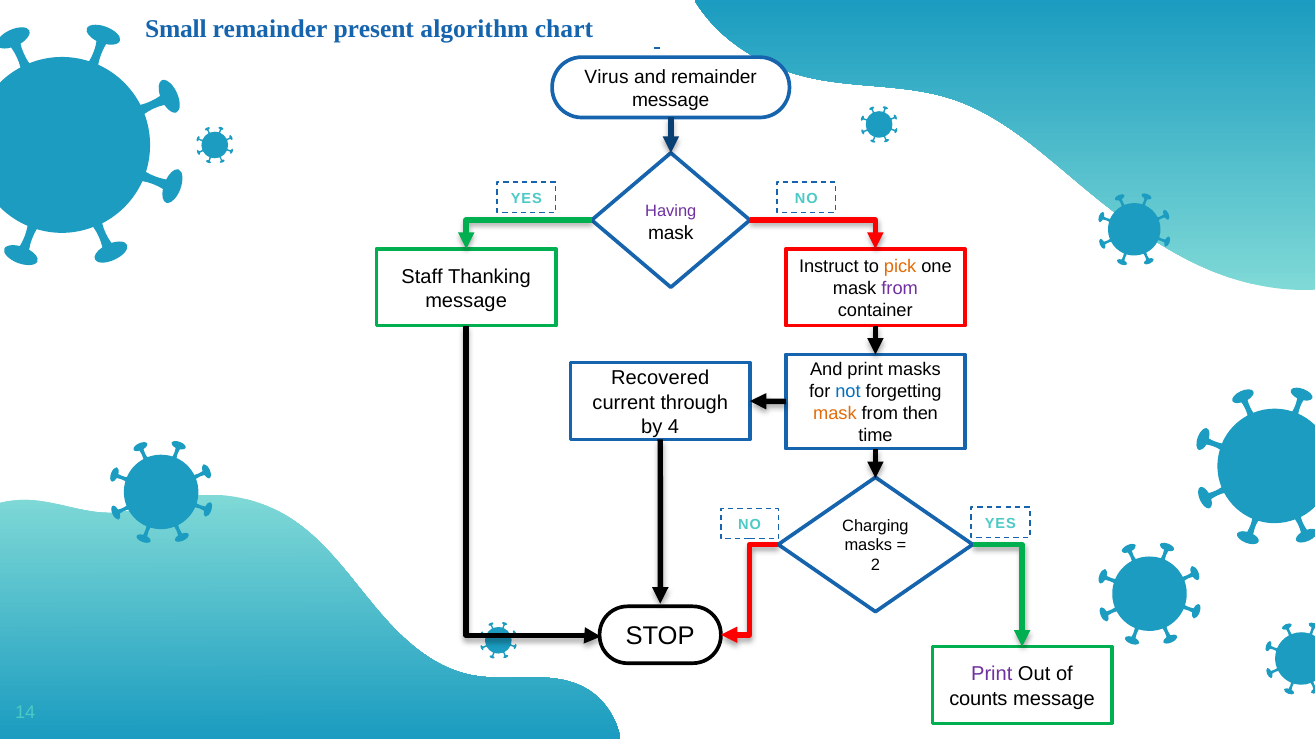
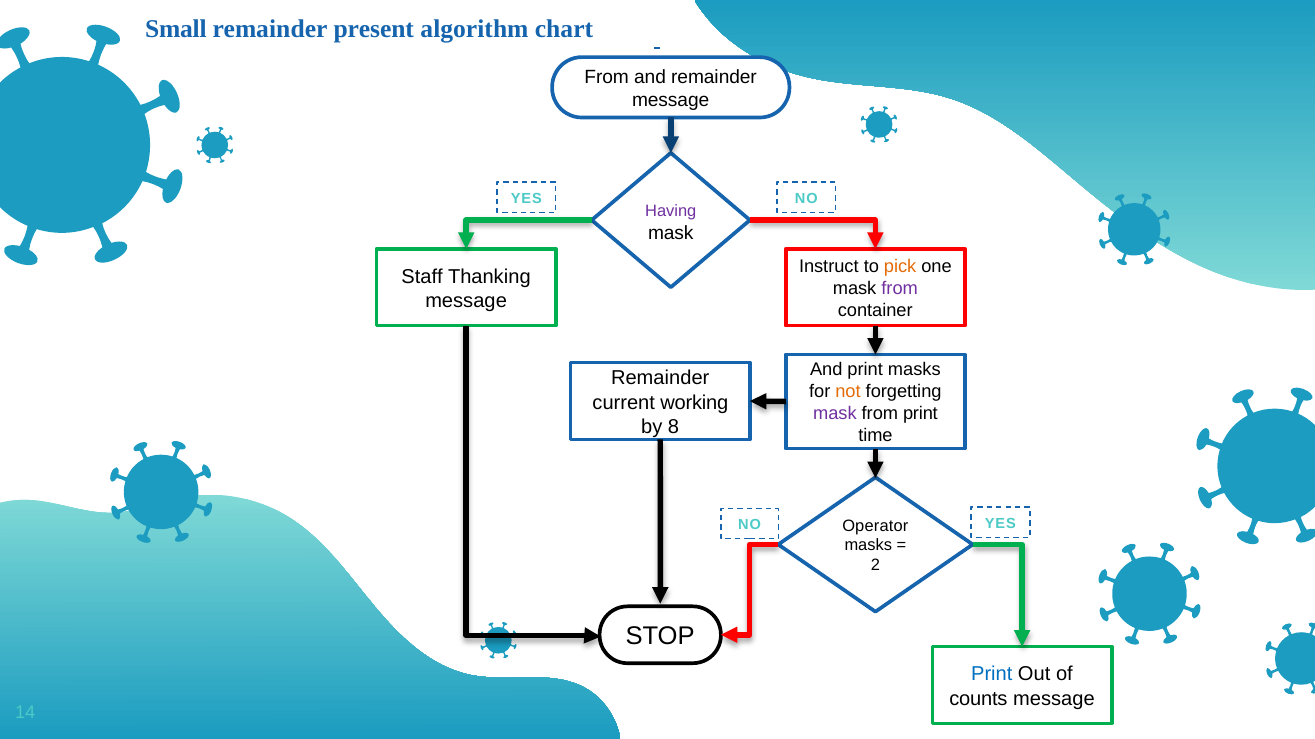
Virus at (607, 77): Virus -> From
Recovered at (660, 379): Recovered -> Remainder
not colour: blue -> orange
through: through -> working
mask at (835, 414) colour: orange -> purple
from then: then -> print
4: 4 -> 8
Charging: Charging -> Operator
Print at (992, 675) colour: purple -> blue
